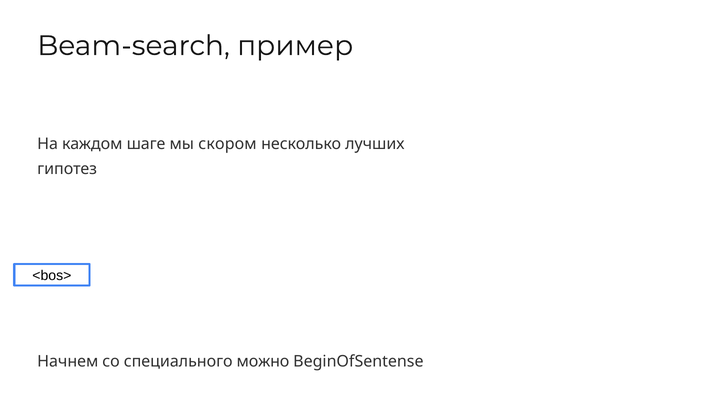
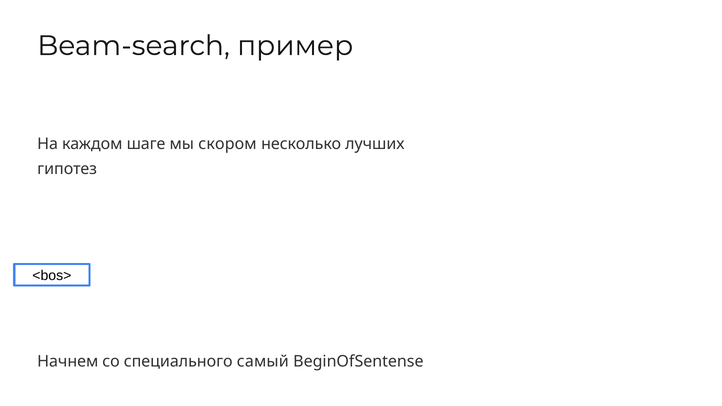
можно: можно -> самый
